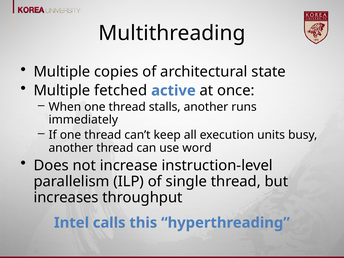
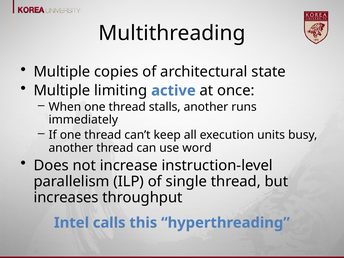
fetched: fetched -> limiting
